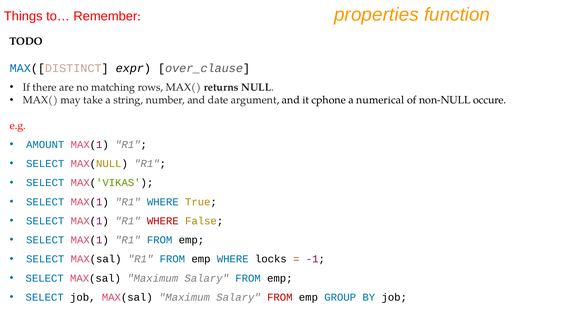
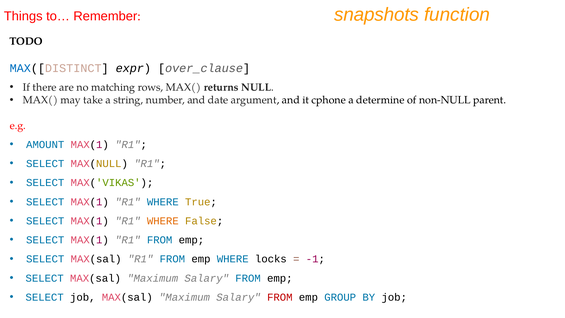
properties: properties -> snapshots
numerical: numerical -> determine
occure: occure -> parent
WHERE at (163, 221) colour: red -> orange
